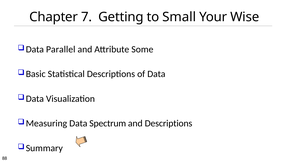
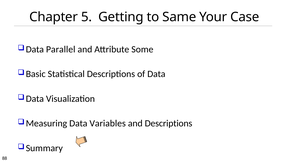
7: 7 -> 5
Small: Small -> Same
Wise: Wise -> Case
Spectrum: Spectrum -> Variables
